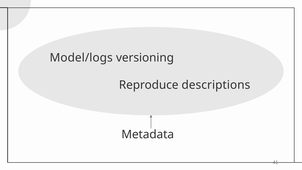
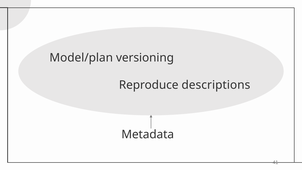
Model/logs: Model/logs -> Model/plan
